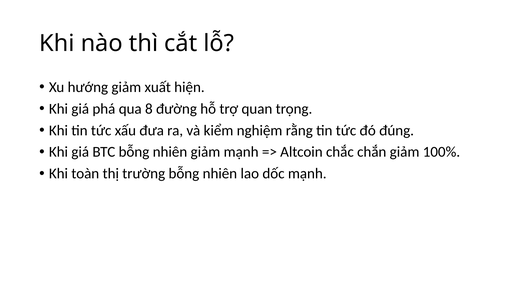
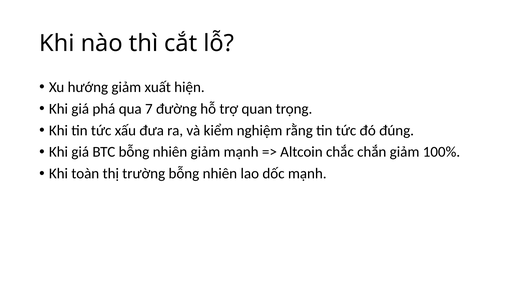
8: 8 -> 7
